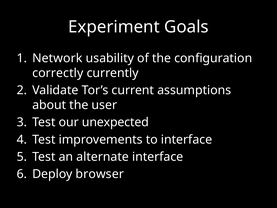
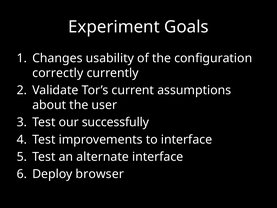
Network: Network -> Changes
unexpected: unexpected -> successfully
